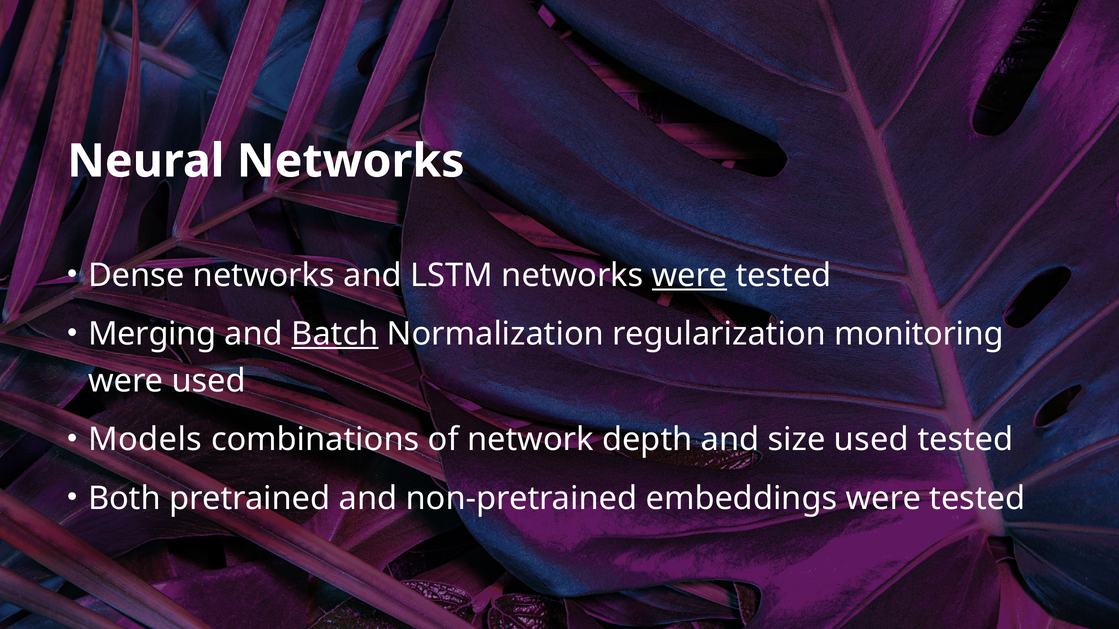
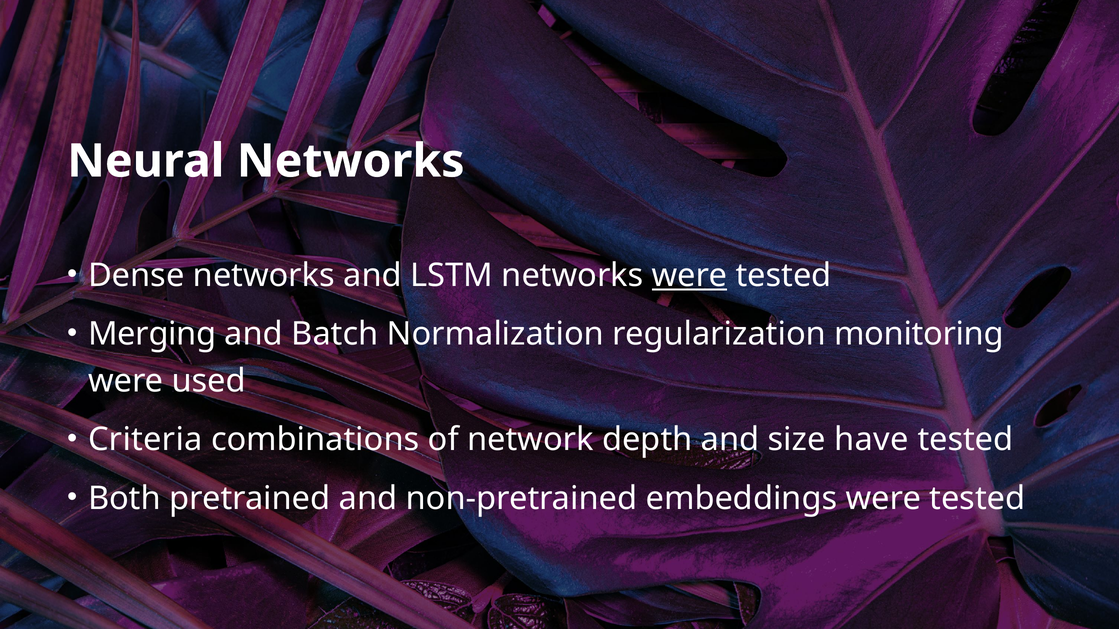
Batch underline: present -> none
Models: Models -> Criteria
size used: used -> have
